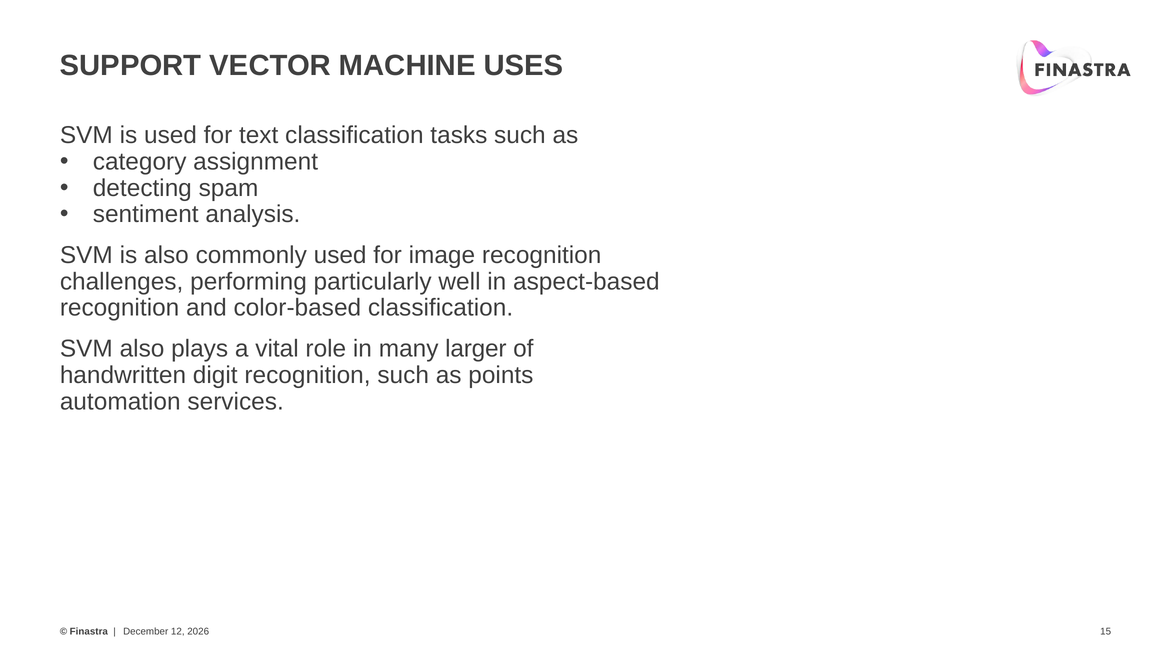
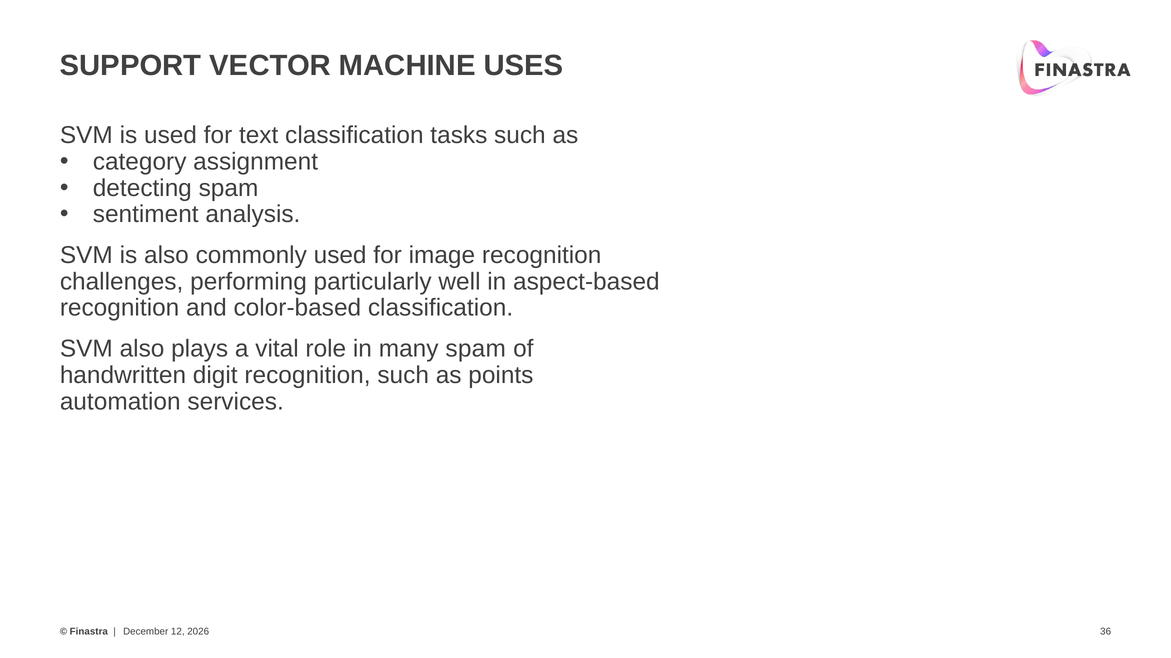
many larger: larger -> spam
15: 15 -> 36
